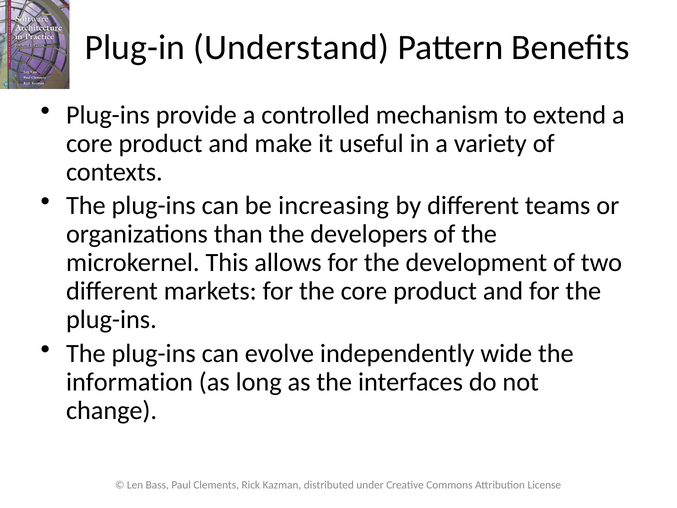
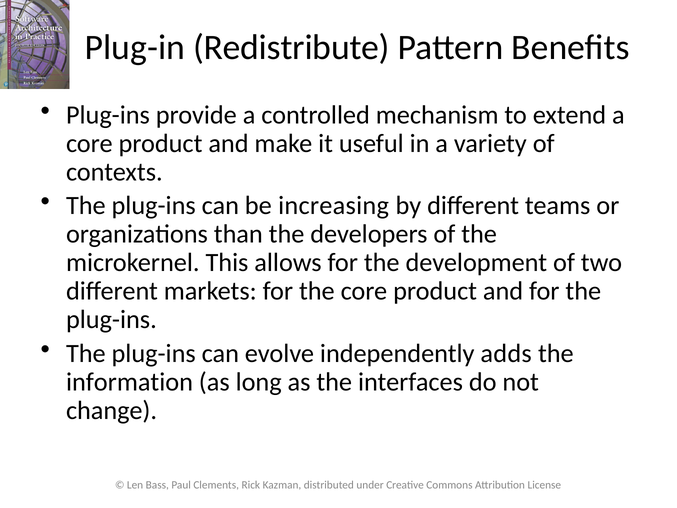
Understand: Understand -> Redistribute
wide: wide -> adds
